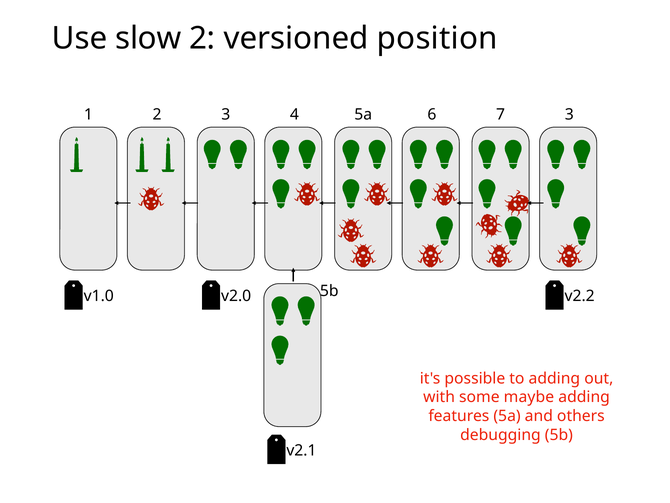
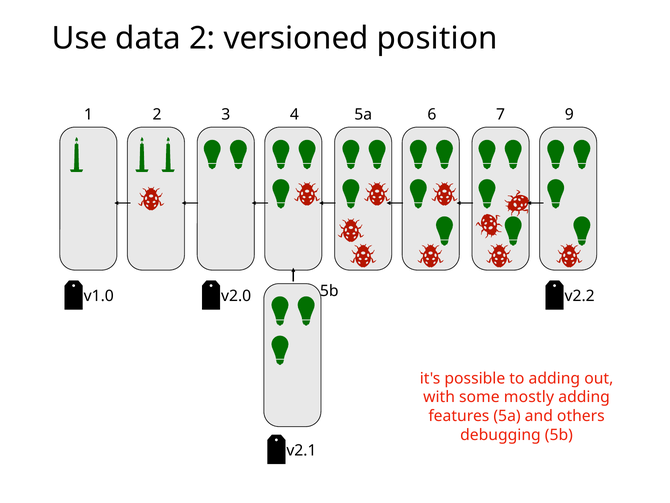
slow: slow -> data
7 3: 3 -> 9
maybe: maybe -> mostly
